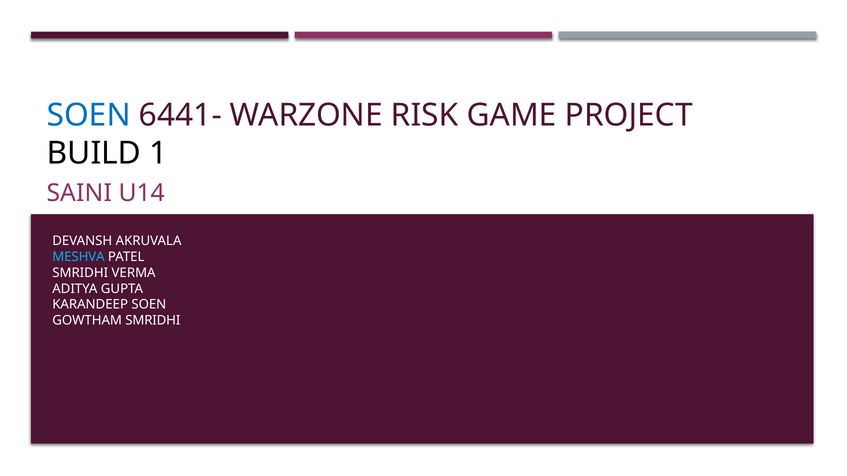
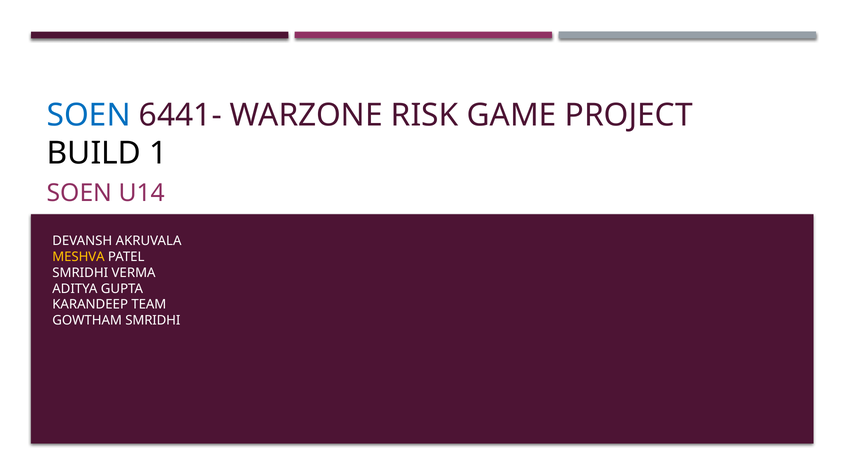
SAINI at (79, 193): SAINI -> SOEN
MESHVA colour: light blue -> yellow
KARANDEEP SOEN: SOEN -> TEAM
